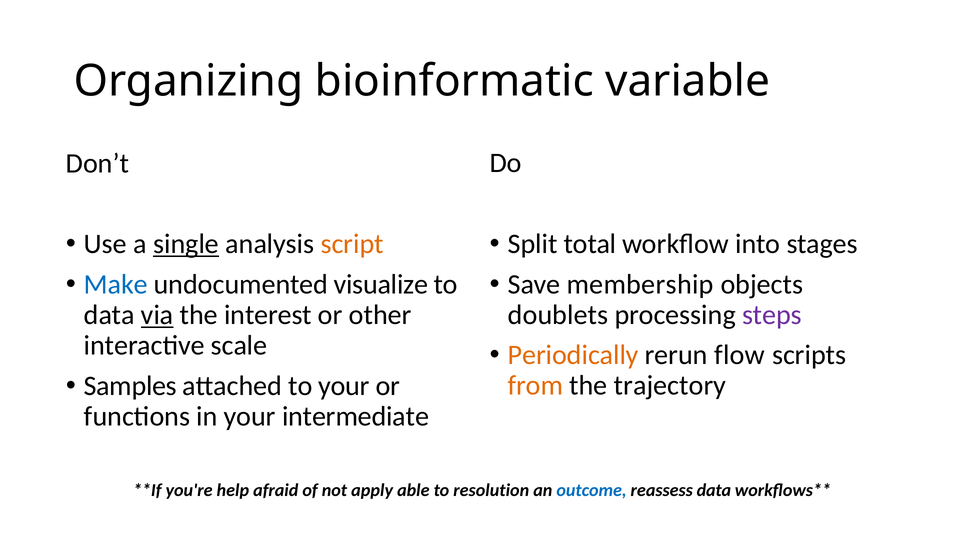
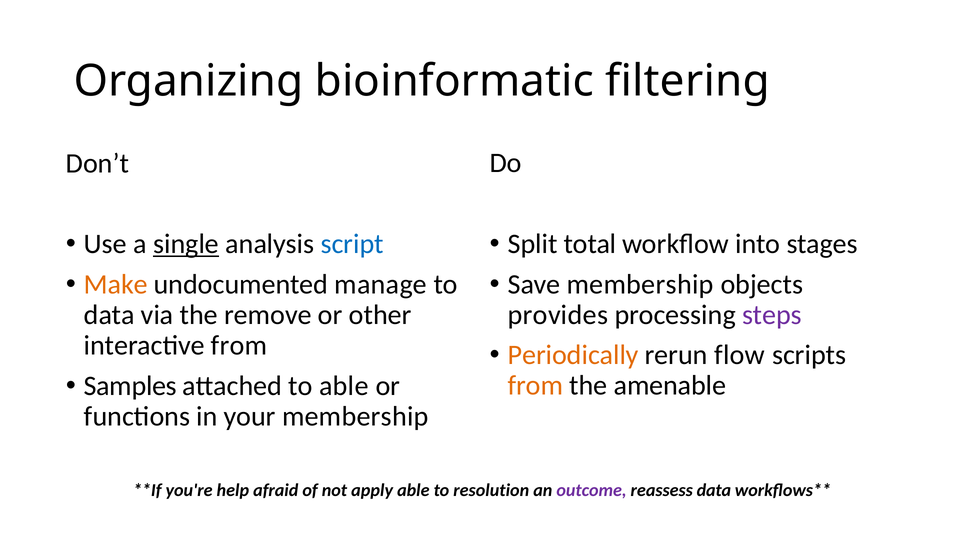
variable: variable -> filtering
script colour: orange -> blue
Make colour: blue -> orange
visualize: visualize -> manage
doublets: doublets -> provides
via underline: present -> none
interest: interest -> remove
interactive scale: scale -> from
to your: your -> able
trajectory: trajectory -> amenable
your intermediate: intermediate -> membership
outcome colour: blue -> purple
